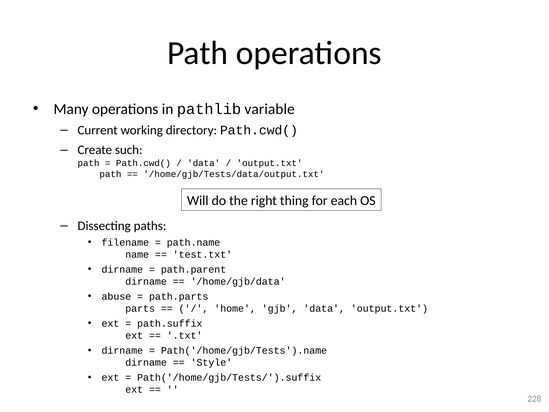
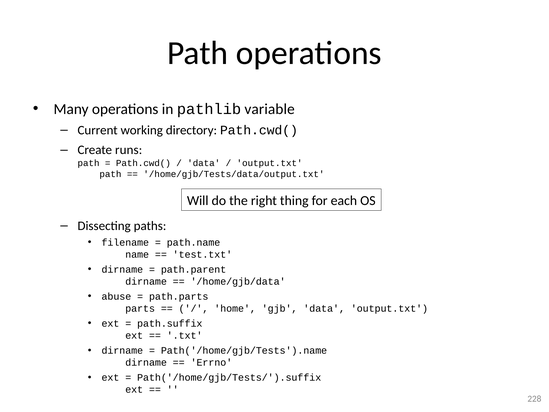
such: such -> runs
Style: Style -> Errno
